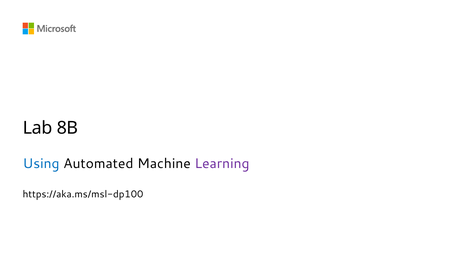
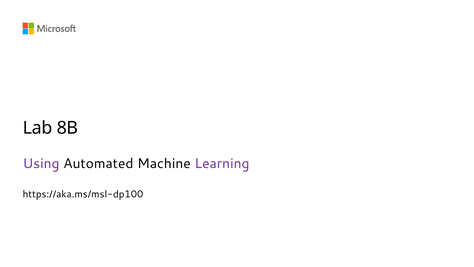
Using colour: blue -> purple
